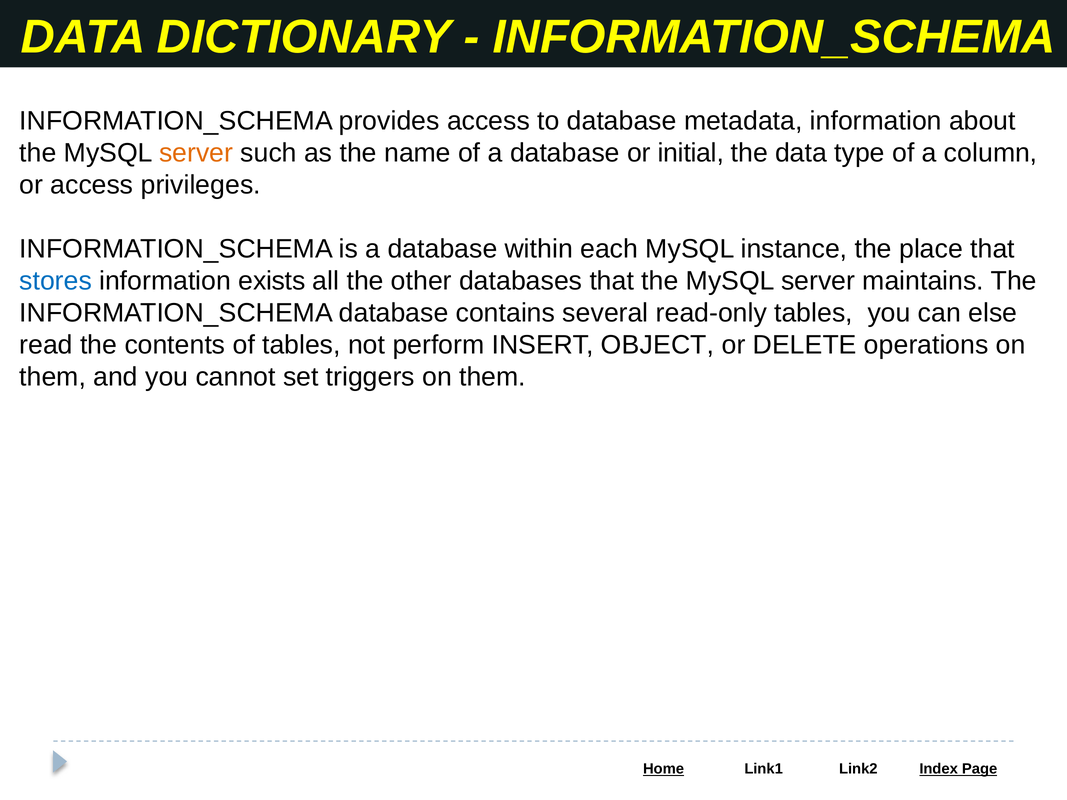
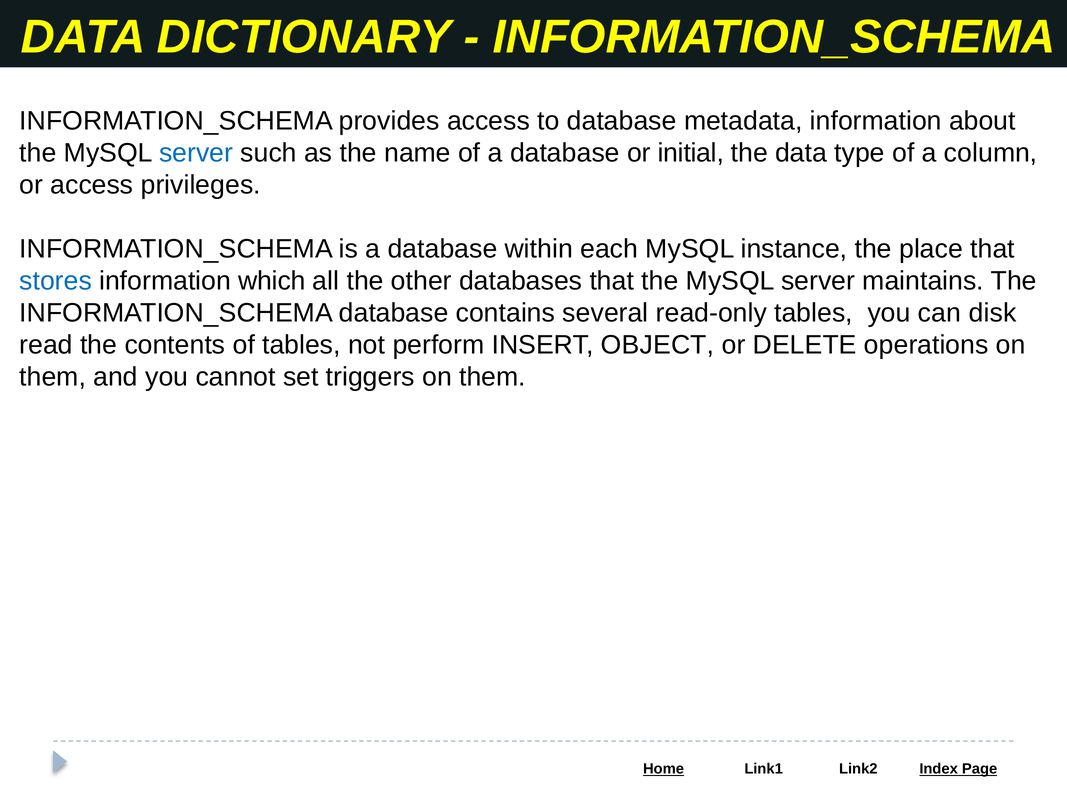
server at (196, 153) colour: orange -> blue
exists: exists -> which
else: else -> disk
